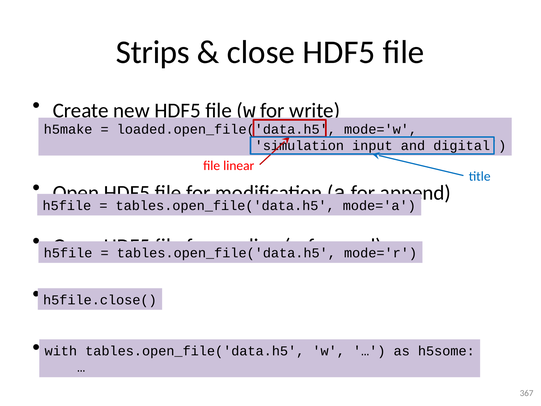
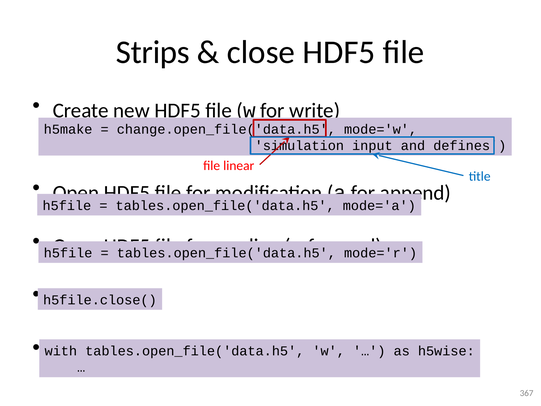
loaded.open_file('data.h5: loaded.open_file('data.h5 -> change.open_file('data.h5
digital: digital -> defines
h5some: h5some -> h5wise
